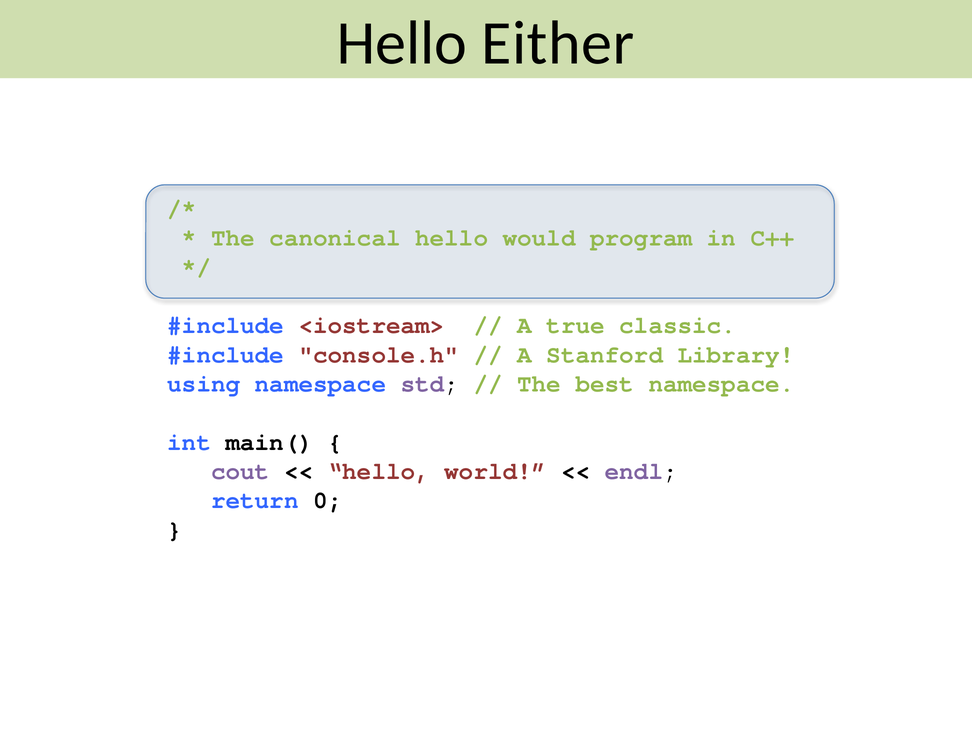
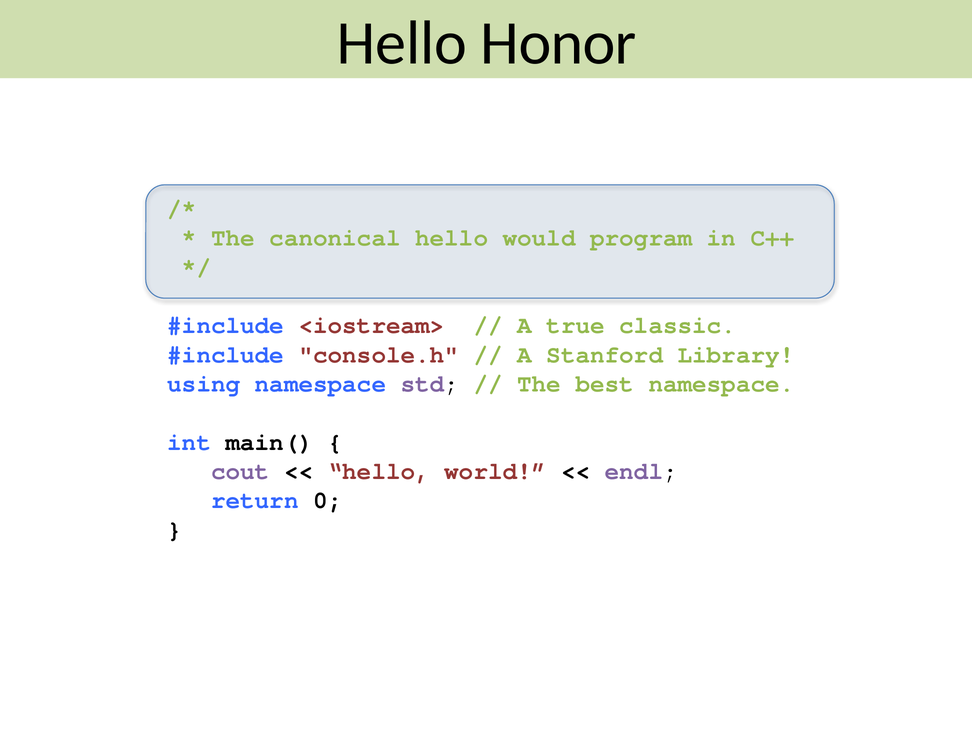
Either: Either -> Honor
